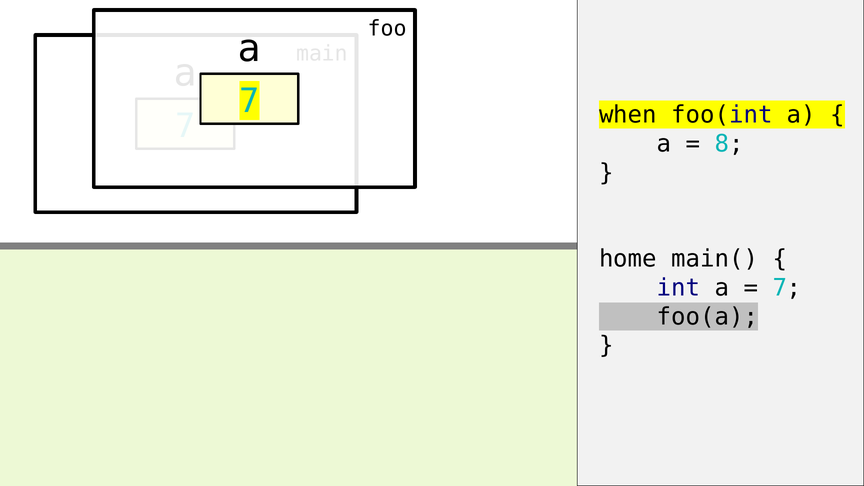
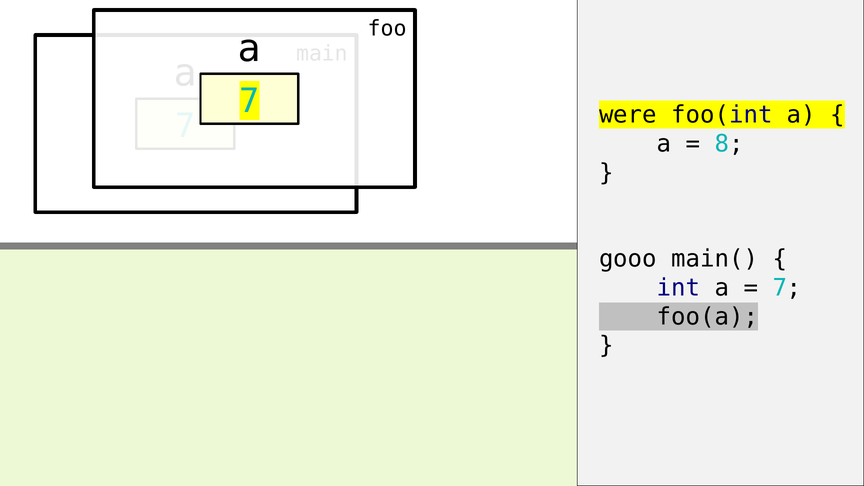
when: when -> were
home: home -> gooo
